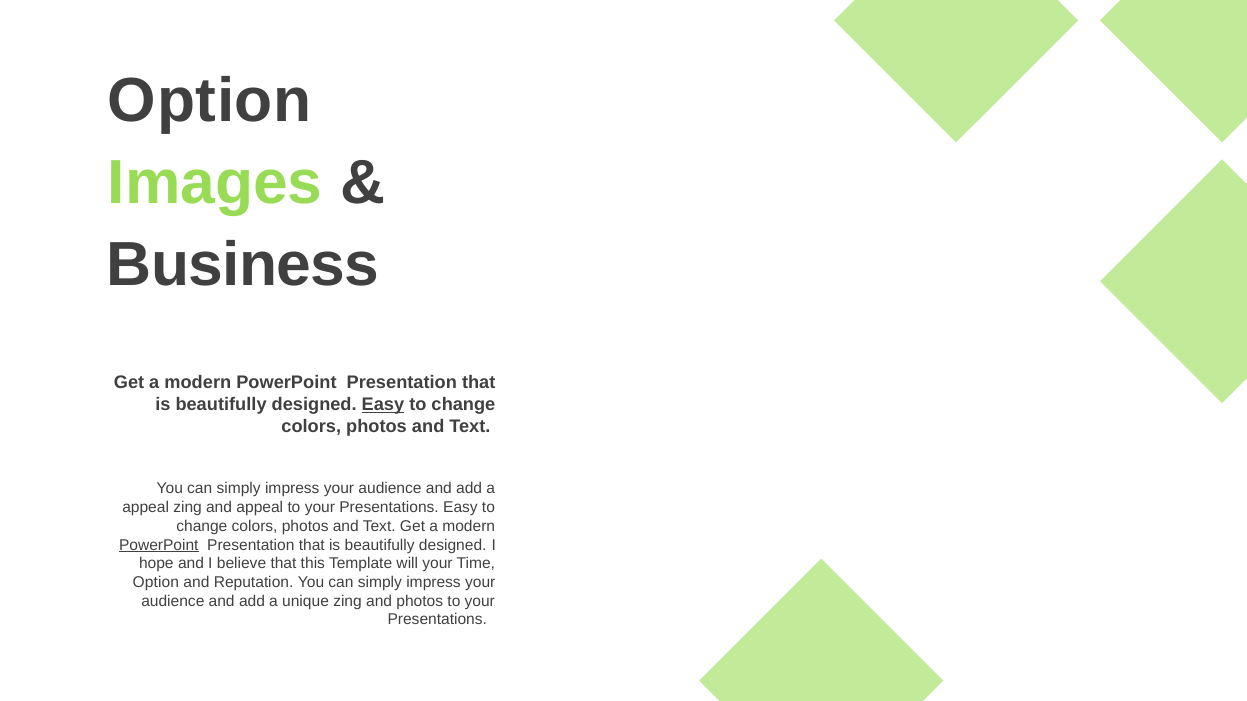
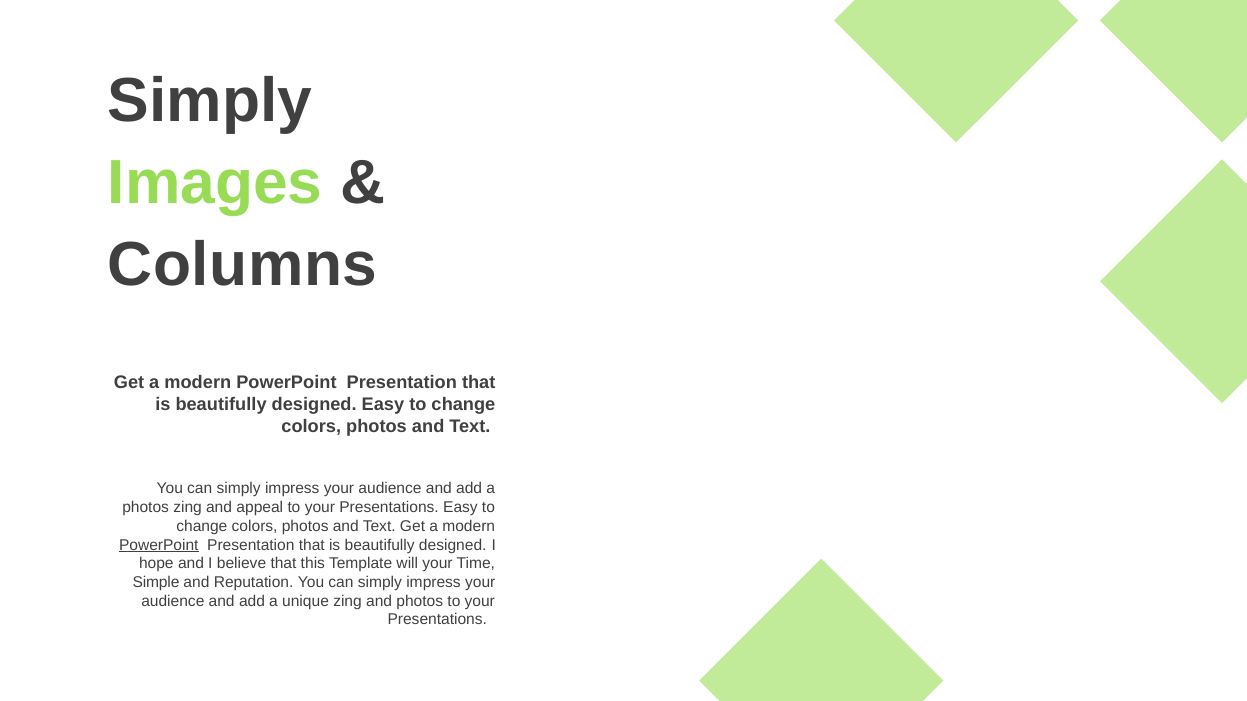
Option at (210, 101): Option -> Simply
Business: Business -> Columns
Easy at (383, 405) underline: present -> none
appeal at (146, 508): appeal -> photos
Option at (156, 583): Option -> Simple
